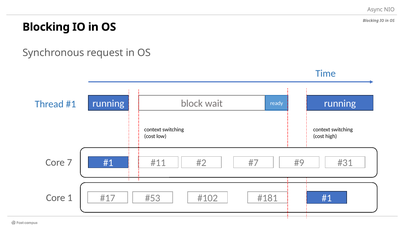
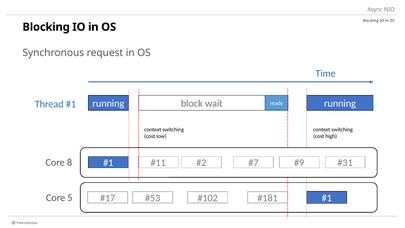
7: 7 -> 8
1: 1 -> 5
